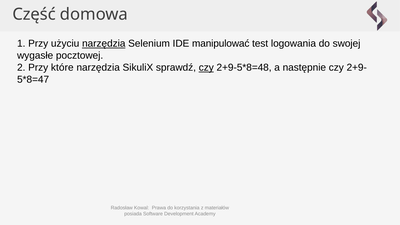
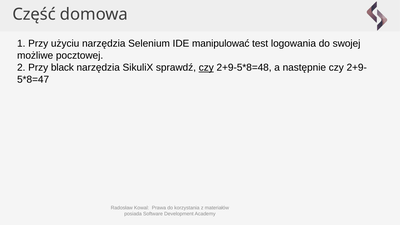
narzędzia at (104, 44) underline: present -> none
wygasłe: wygasłe -> możliwe
które: które -> black
